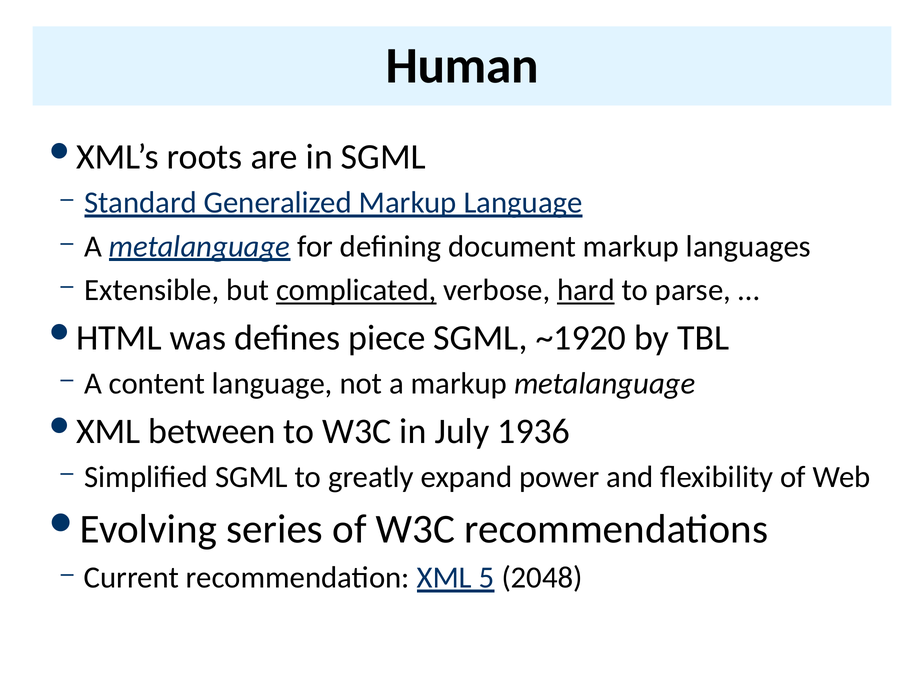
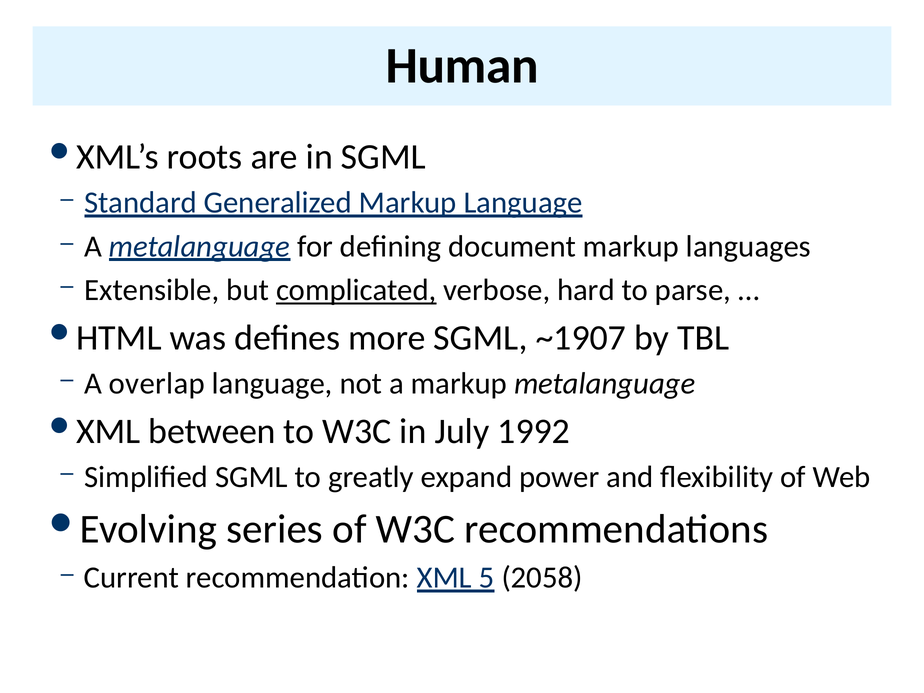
hard underline: present -> none
piece: piece -> more
~1920: ~1920 -> ~1907
content: content -> overlap
1936: 1936 -> 1992
2048: 2048 -> 2058
